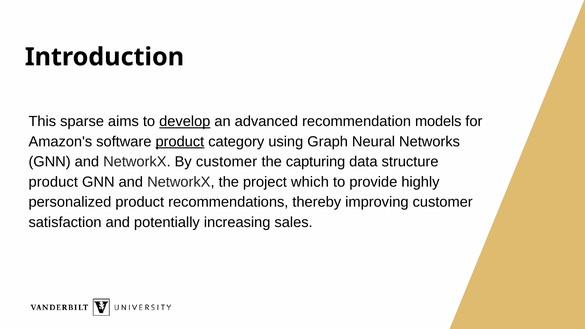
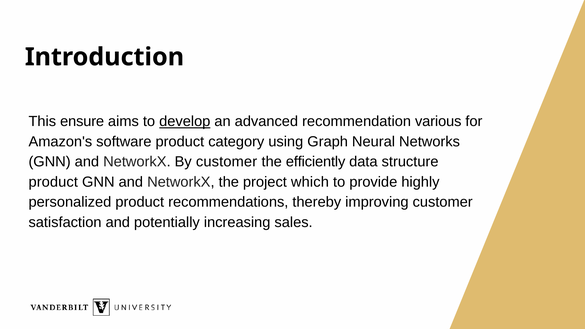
sparse: sparse -> ensure
models: models -> various
product at (180, 142) underline: present -> none
capturing: capturing -> efficiently
